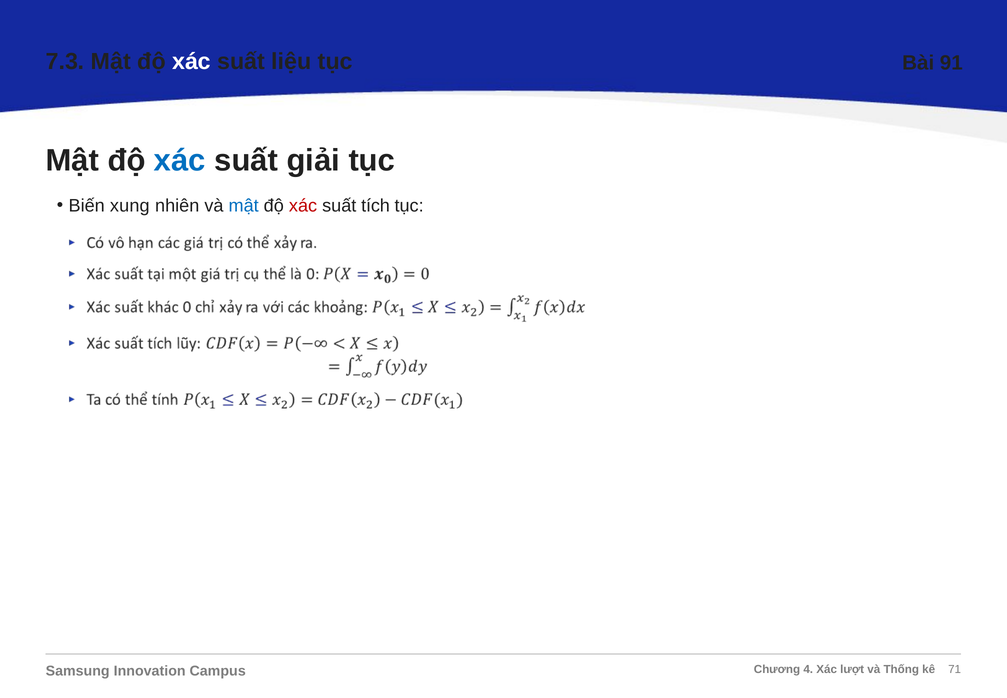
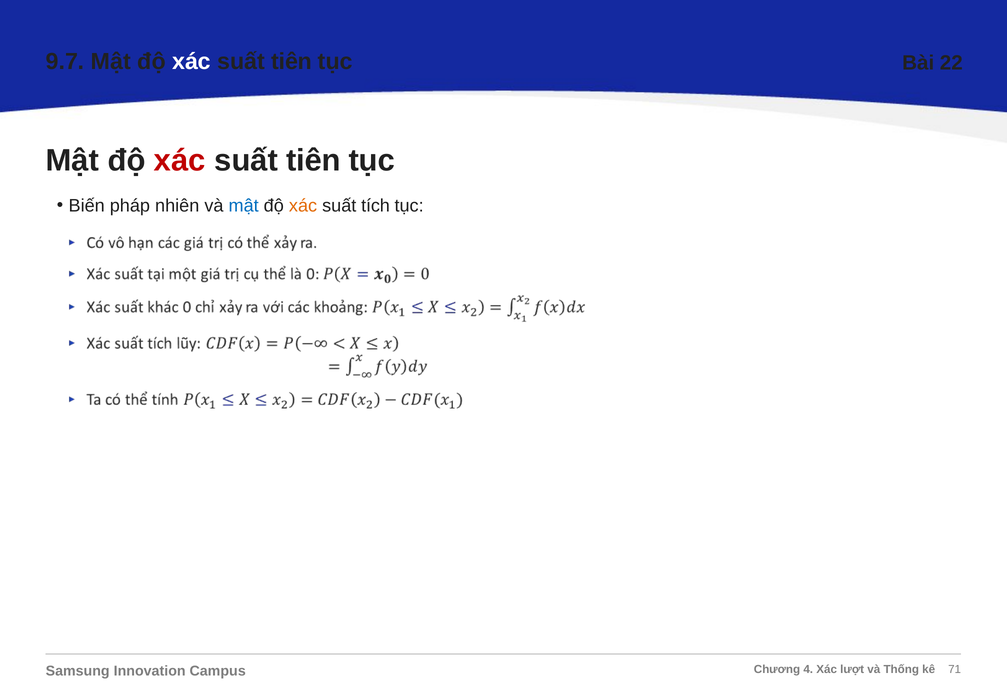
7.3: 7.3 -> 9.7
liệu at (291, 61): liệu -> tiên
91: 91 -> 22
xác at (180, 161) colour: blue -> red
giải at (313, 161): giải -> tiên
xung: xung -> pháp
xác at (303, 206) colour: red -> orange
